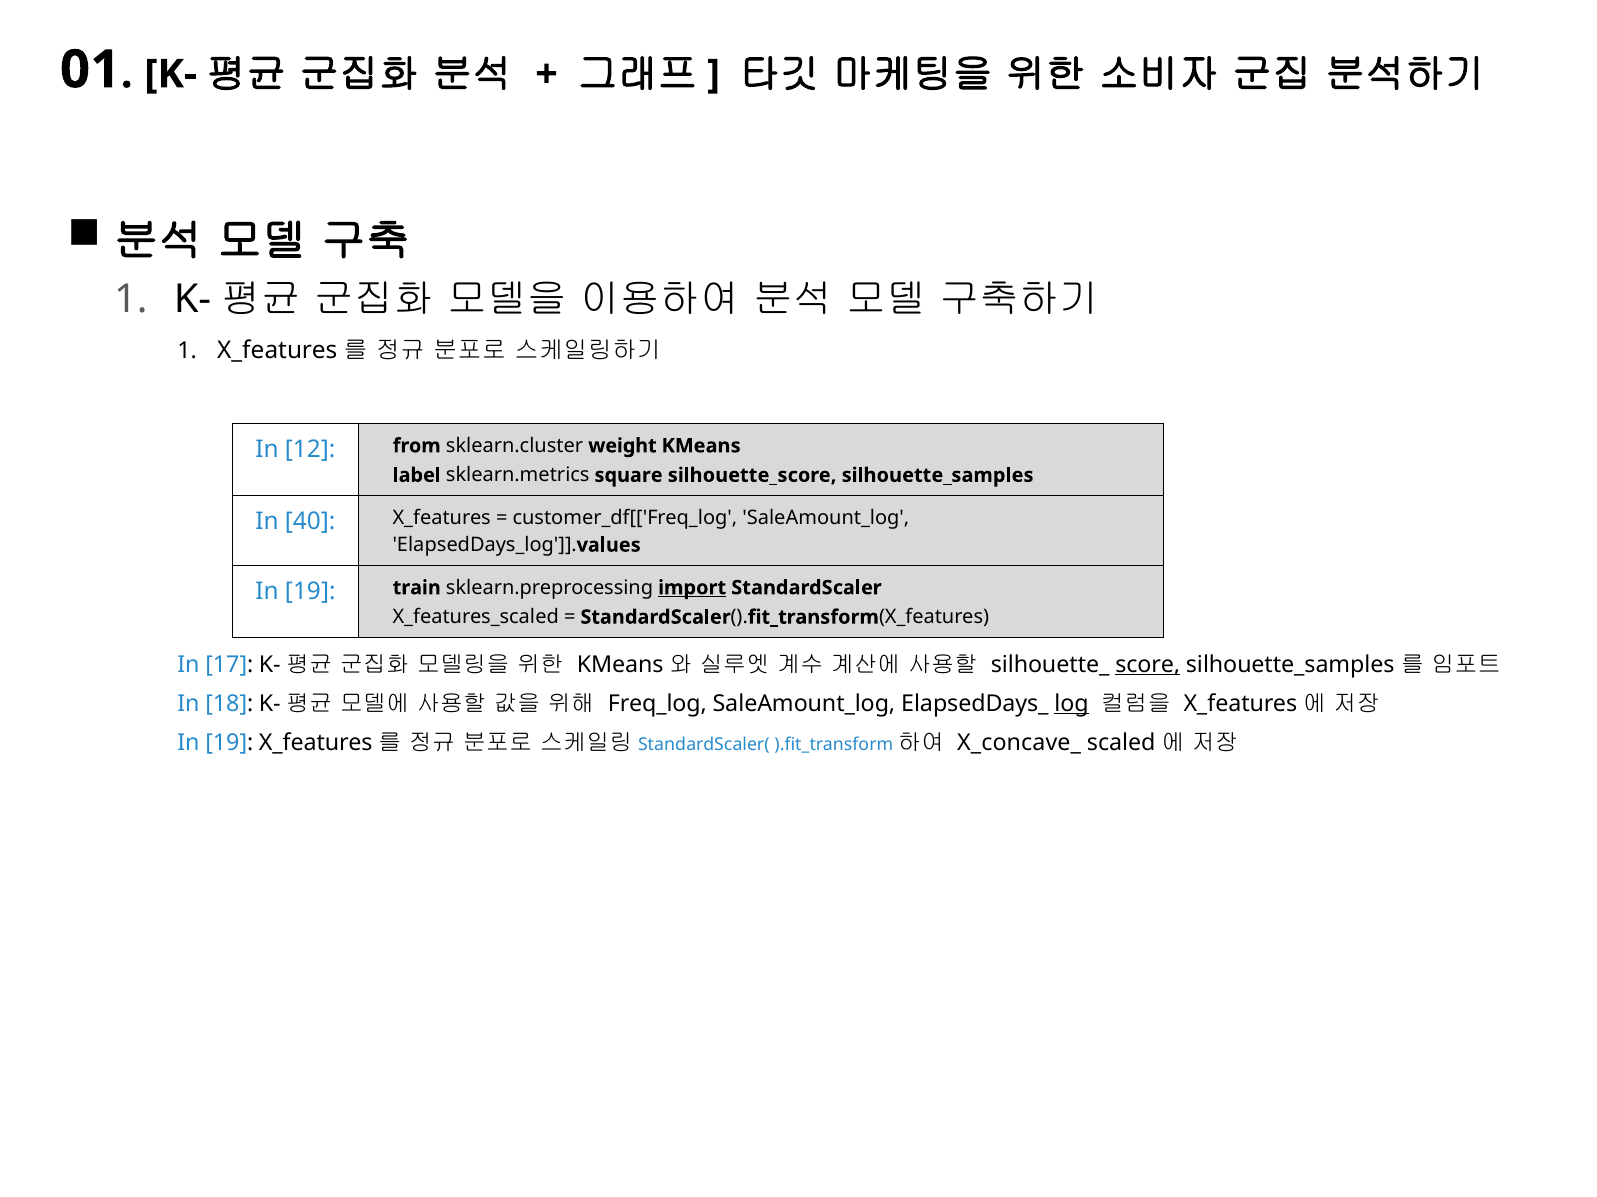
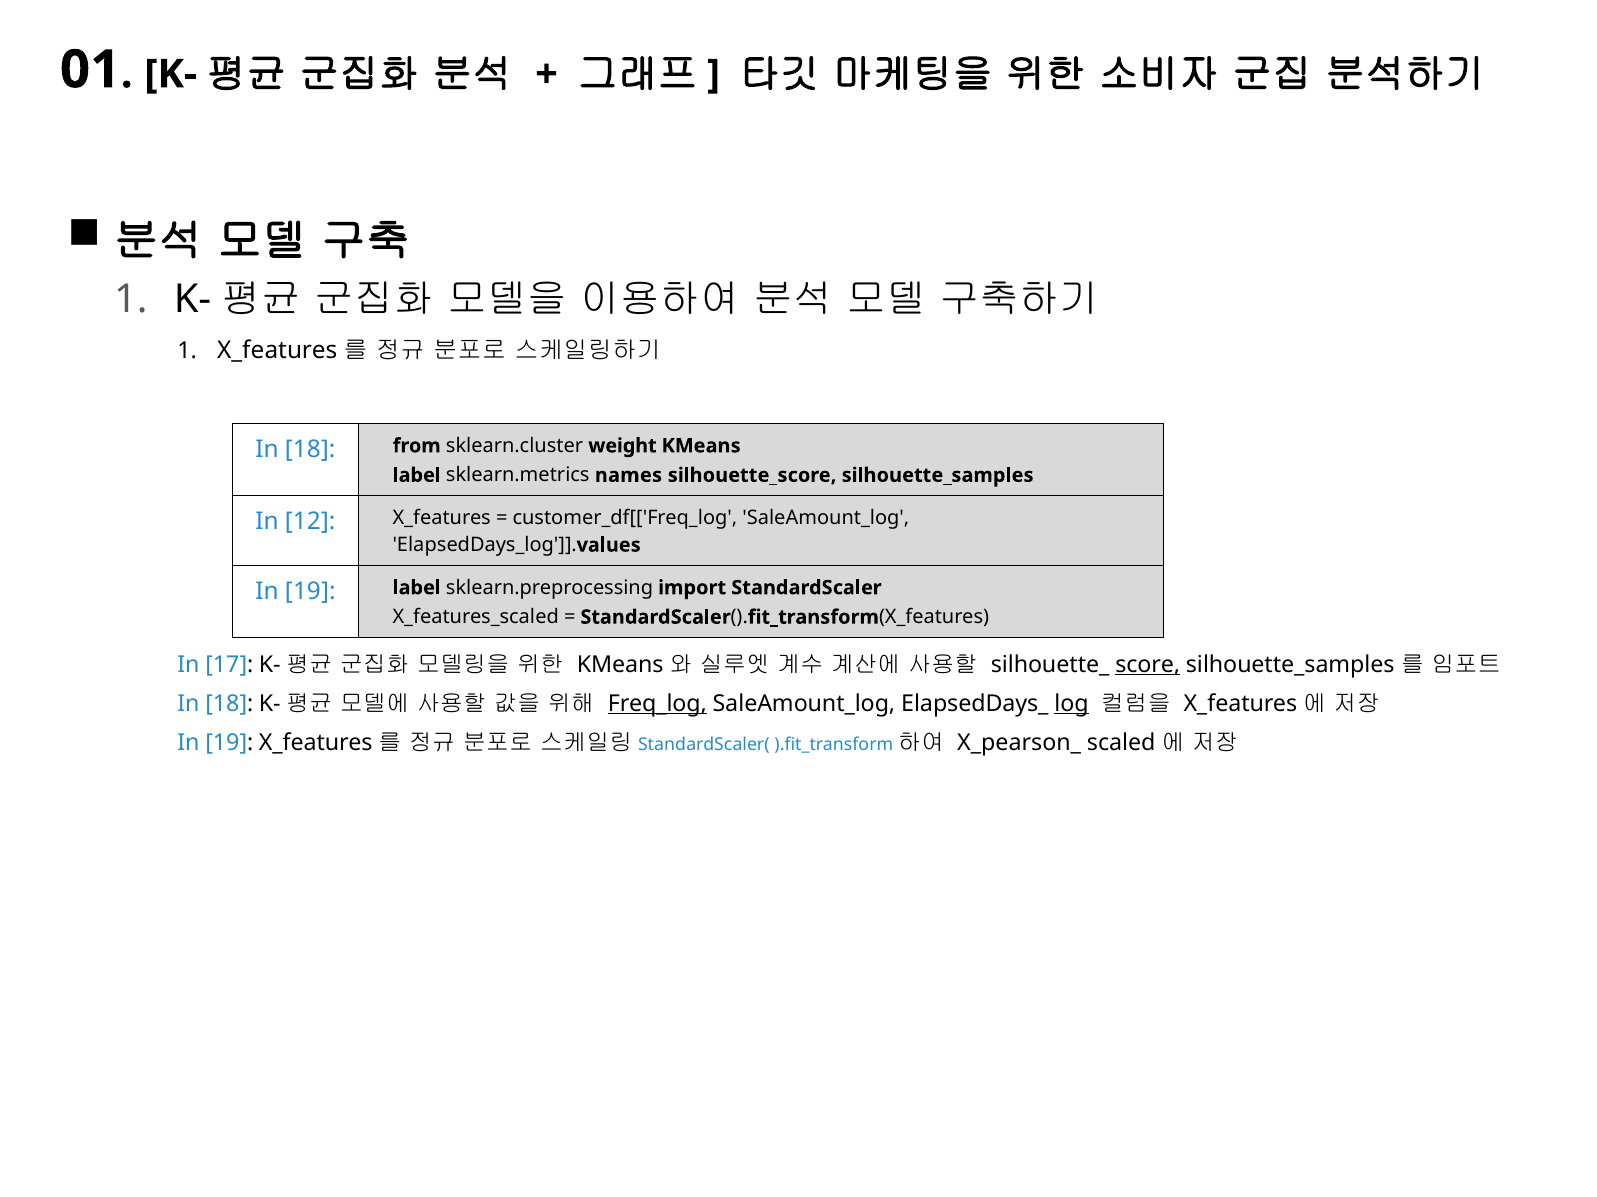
12 at (310, 449): 12 -> 18
square: square -> names
40: 40 -> 12
19 train: train -> label
import underline: present -> none
Freq_log underline: none -> present
X_concave_: X_concave_ -> X_pearson_
